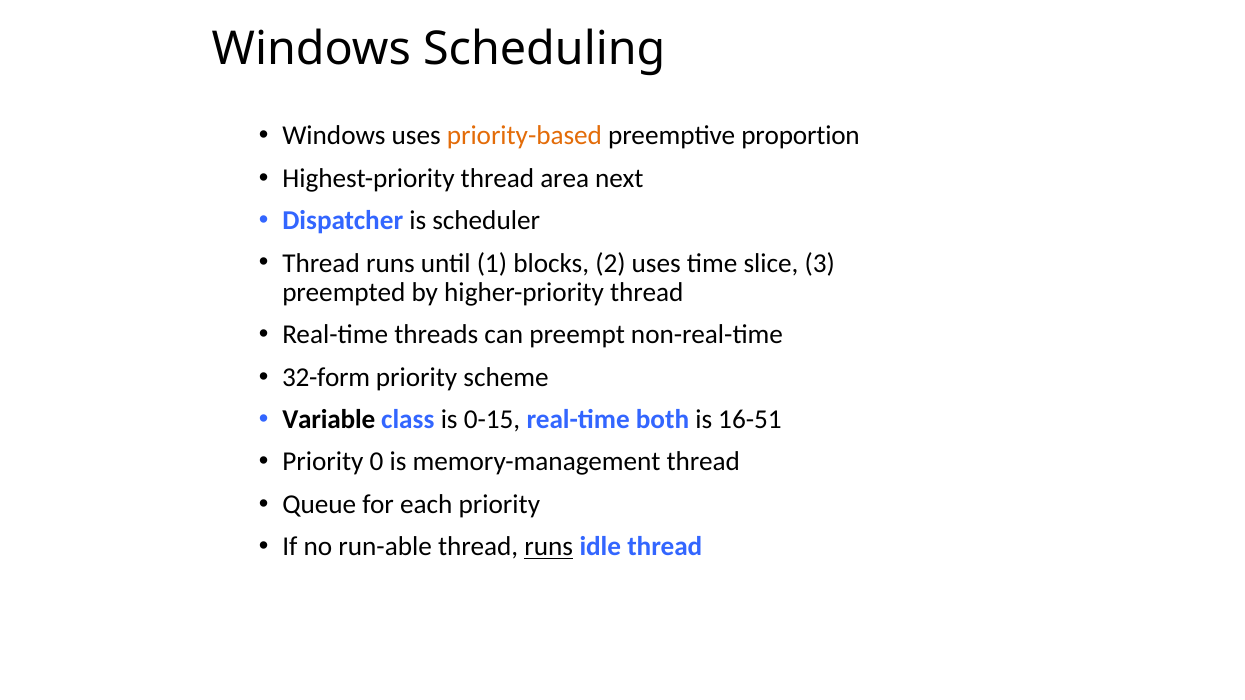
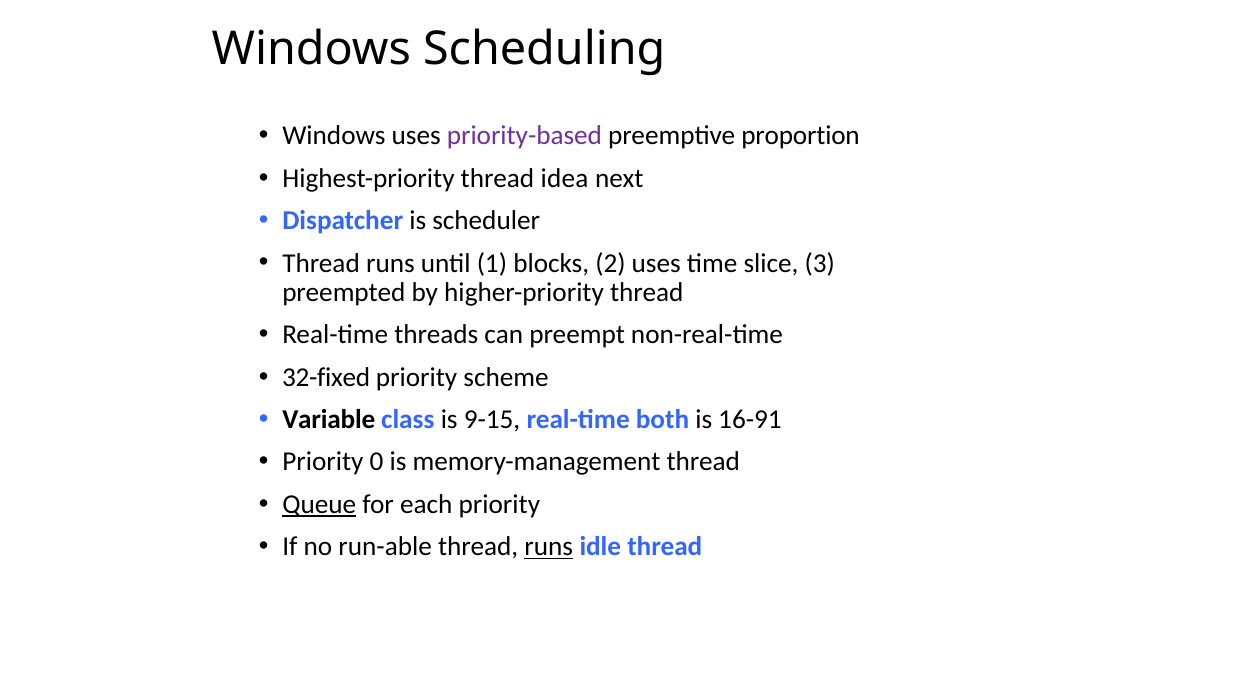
priority-based colour: orange -> purple
area: area -> idea
32-form: 32-form -> 32-fixed
0-15: 0-15 -> 9-15
16-51: 16-51 -> 16-91
Queue underline: none -> present
